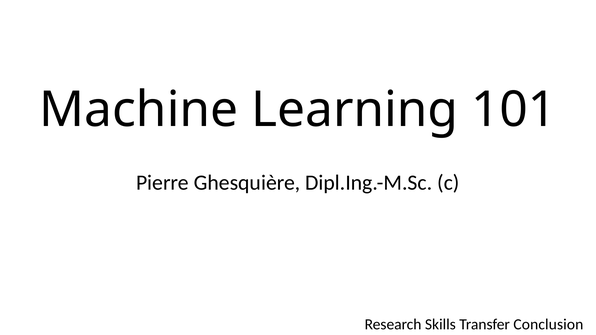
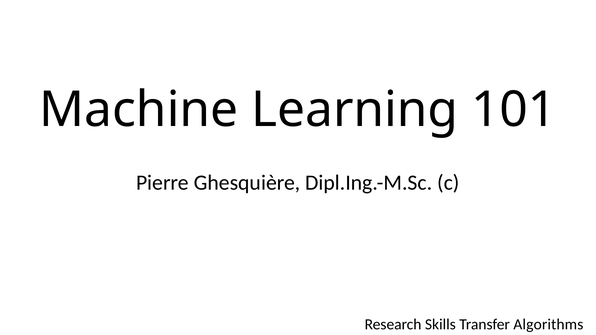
Conclusion: Conclusion -> Algorithms
